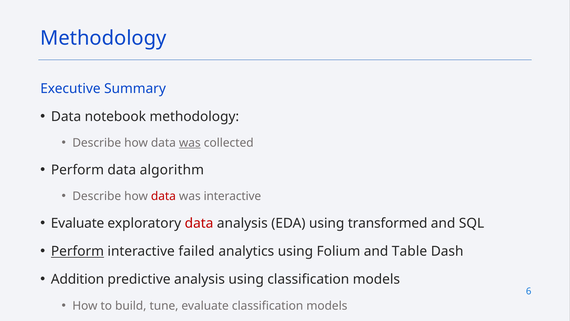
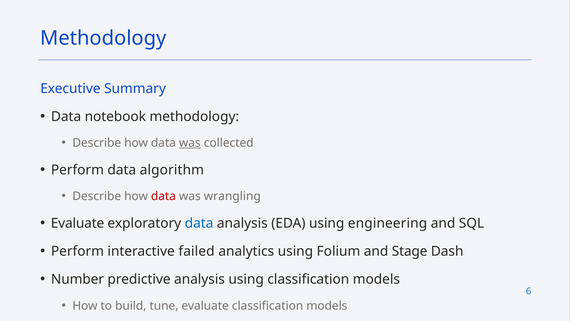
was interactive: interactive -> wrangling
data at (199, 223) colour: red -> blue
transformed: transformed -> engineering
Perform at (77, 251) underline: present -> none
Table: Table -> Stage
Addition: Addition -> Number
